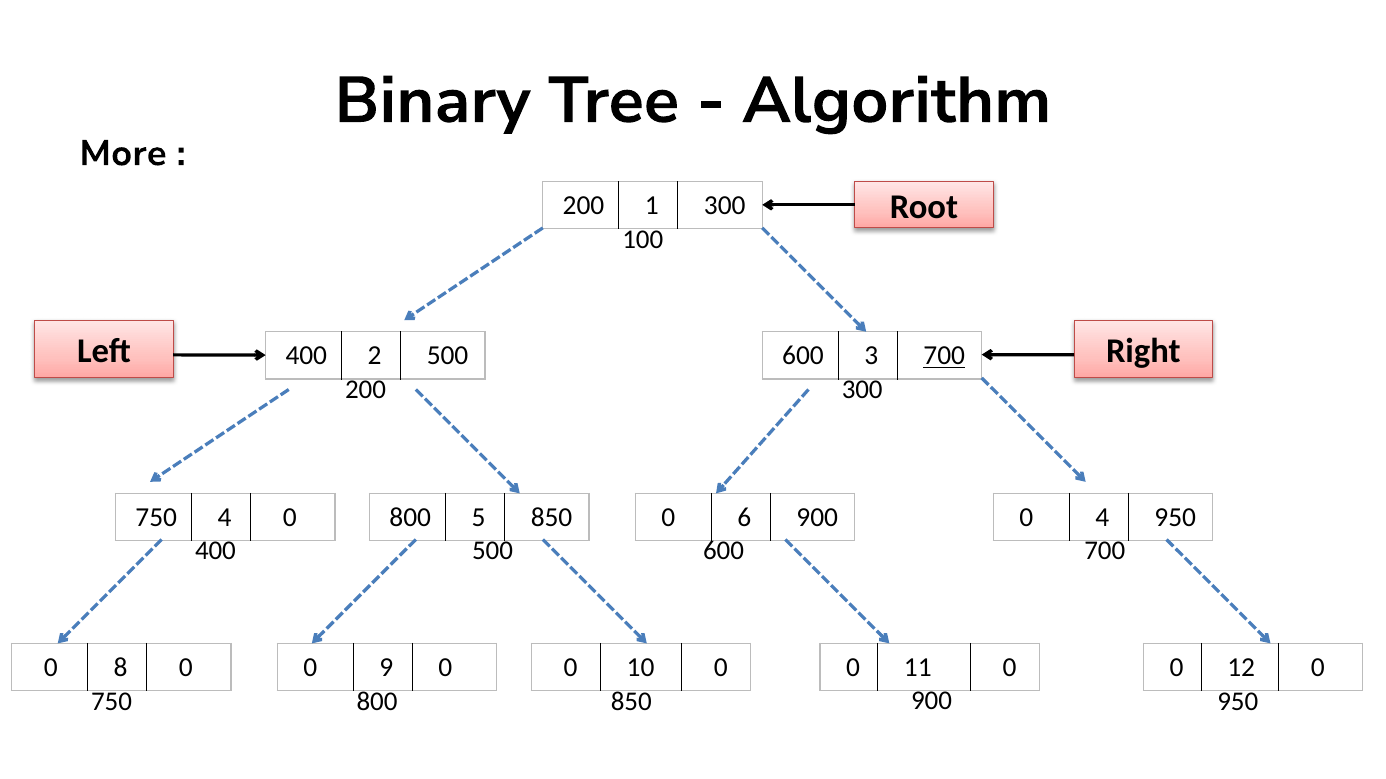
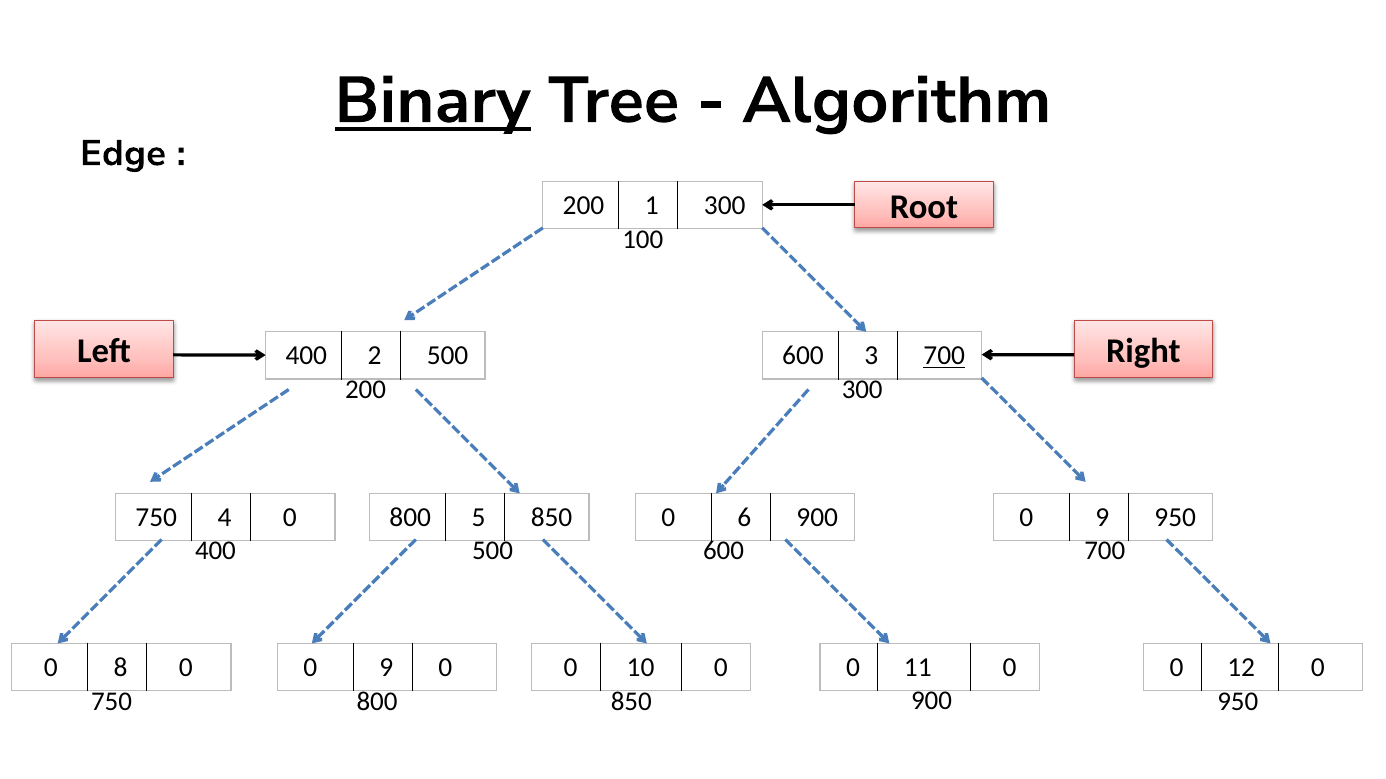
Binary underline: none -> present
More: More -> Edge
4 at (1102, 518): 4 -> 9
